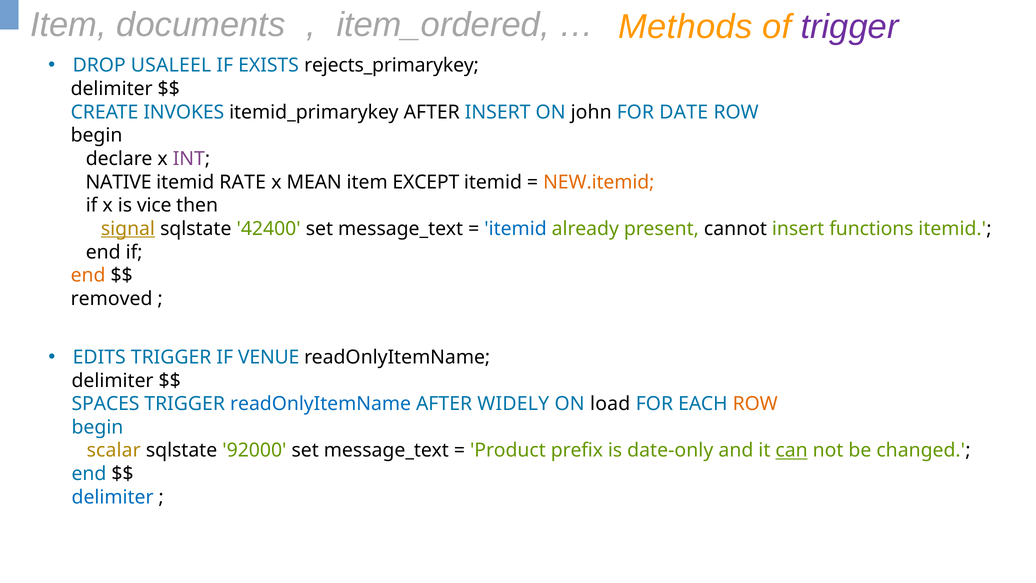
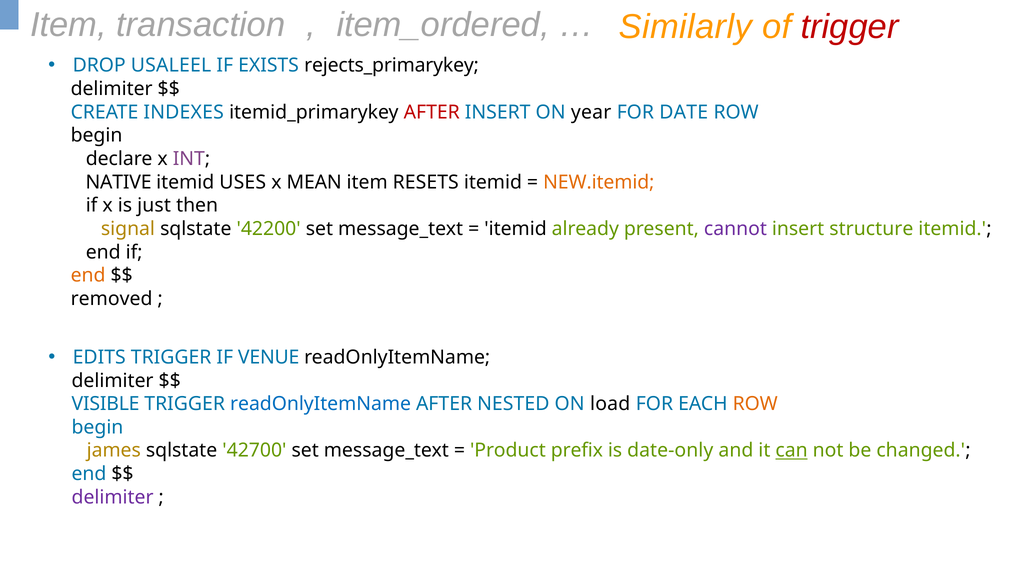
documents: documents -> transaction
Methods: Methods -> Similarly
trigger at (850, 27) colour: purple -> red
INVOKES: INVOKES -> INDEXES
AFTER at (432, 112) colour: black -> red
john: john -> year
RATE: RATE -> USES
EXCEPT: EXCEPT -> RESETS
vice: vice -> just
signal underline: present -> none
42400: 42400 -> 42200
itemid at (516, 229) colour: blue -> black
cannot colour: black -> purple
functions: functions -> structure
SPACES: SPACES -> VISIBLE
WIDELY: WIDELY -> NESTED
scalar: scalar -> james
92000: 92000 -> 42700
delimiter at (113, 497) colour: blue -> purple
